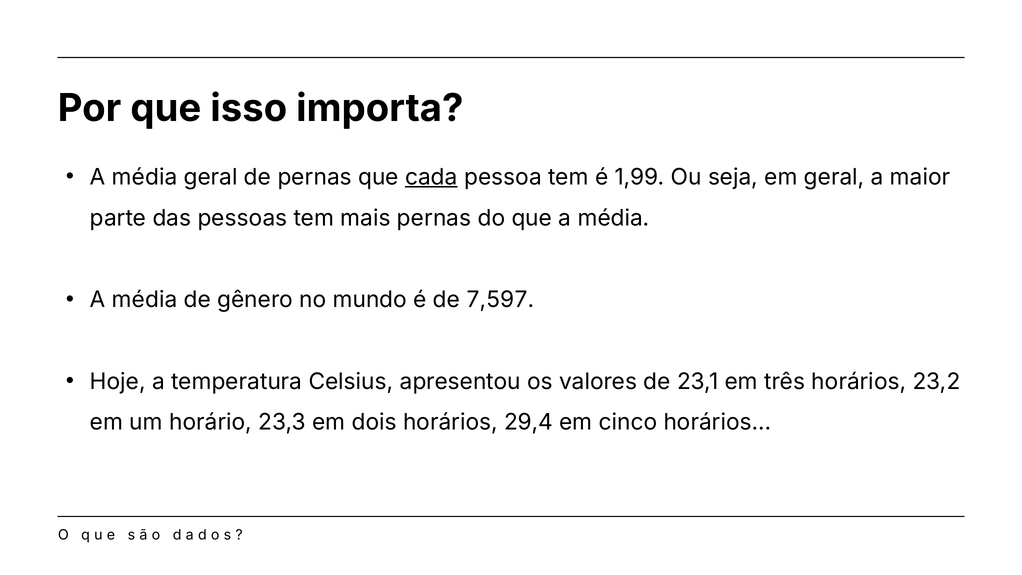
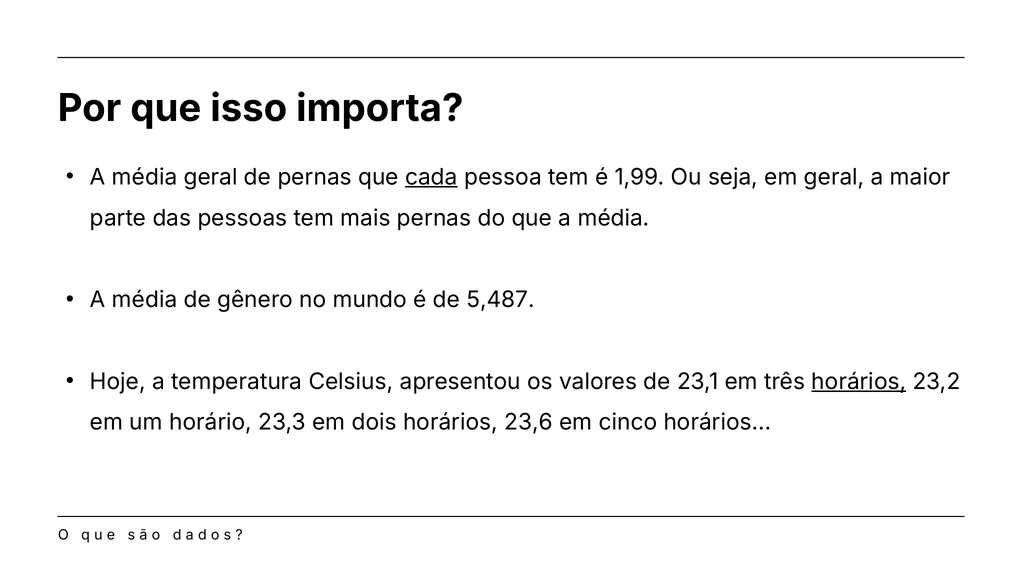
7,597: 7,597 -> 5,487
horários at (859, 382) underline: none -> present
29,4: 29,4 -> 23,6
